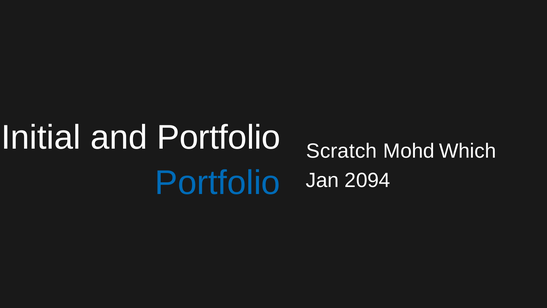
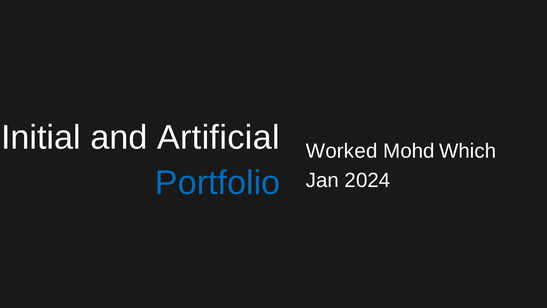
and Portfolio: Portfolio -> Artificial
Scratch: Scratch -> Worked
2094: 2094 -> 2024
